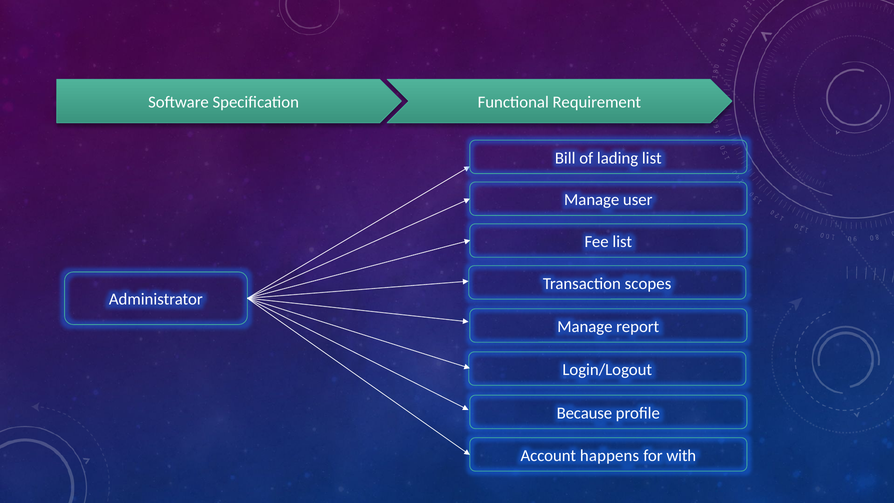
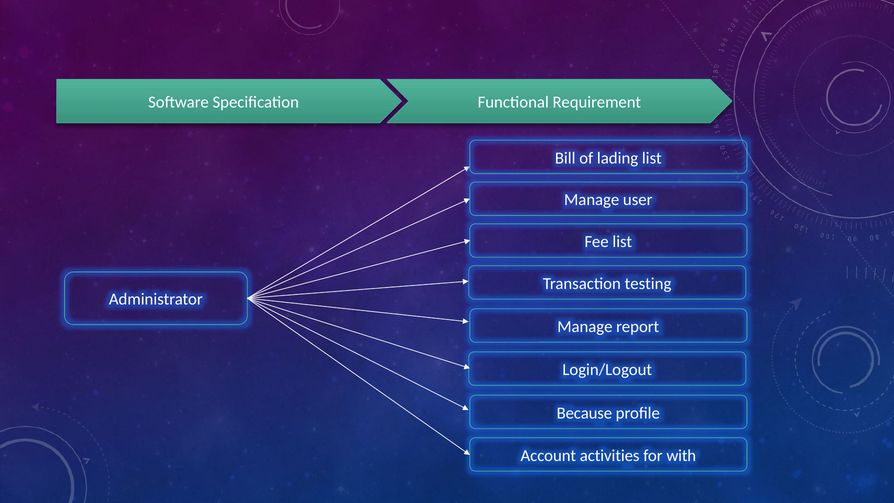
scopes: scopes -> testing
happens: happens -> activities
